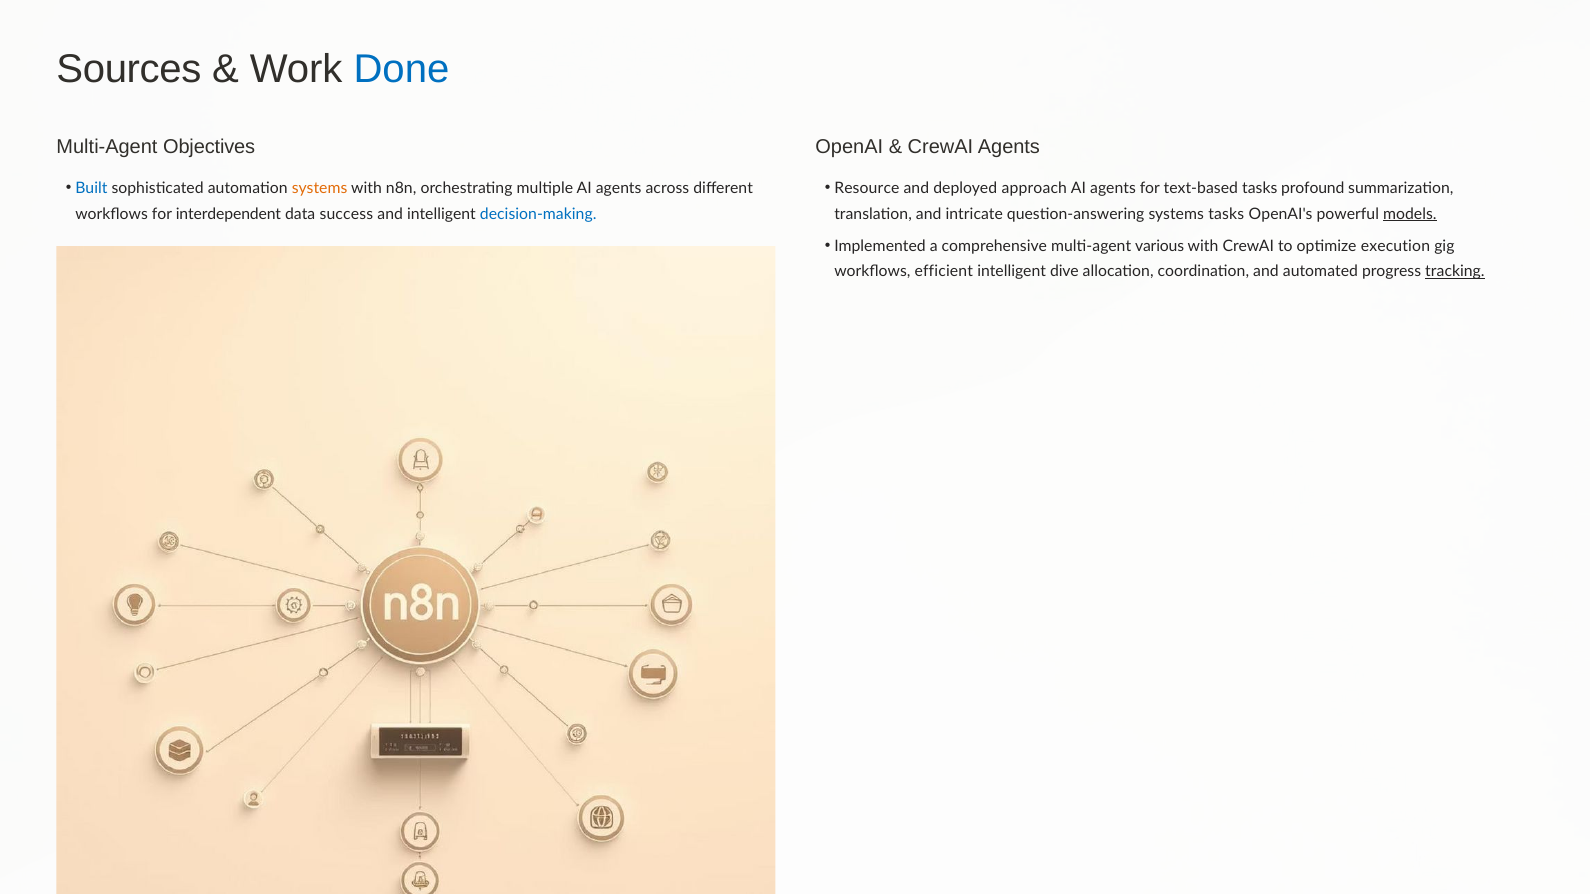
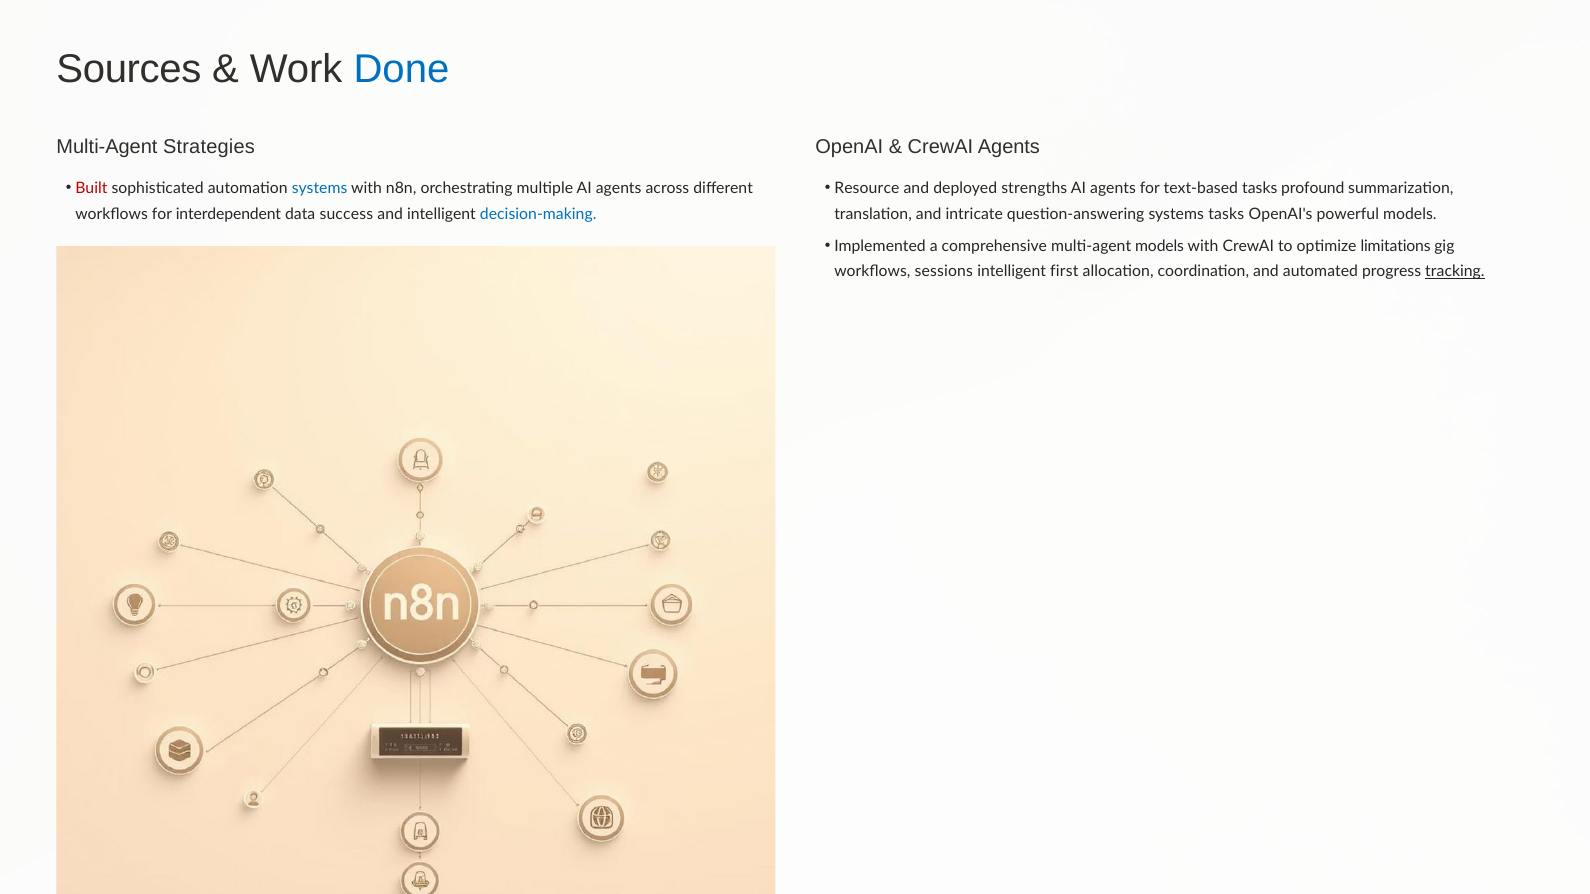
Objectives: Objectives -> Strategies
Built colour: blue -> red
systems at (320, 189) colour: orange -> blue
approach: approach -> strengths
models at (1410, 214) underline: present -> none
multi-agent various: various -> models
execution: execution -> limitations
efficient: efficient -> sessions
dive: dive -> first
